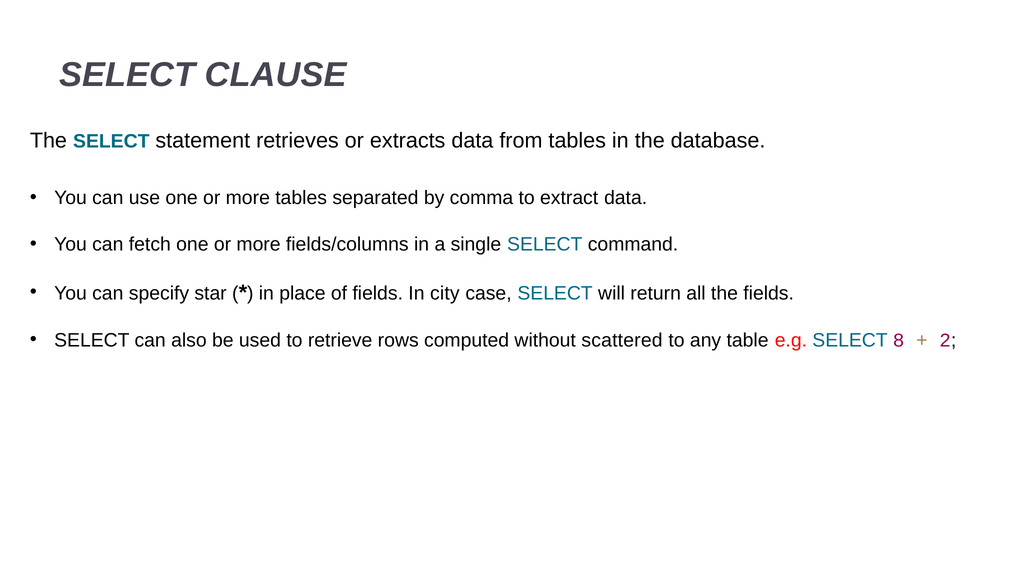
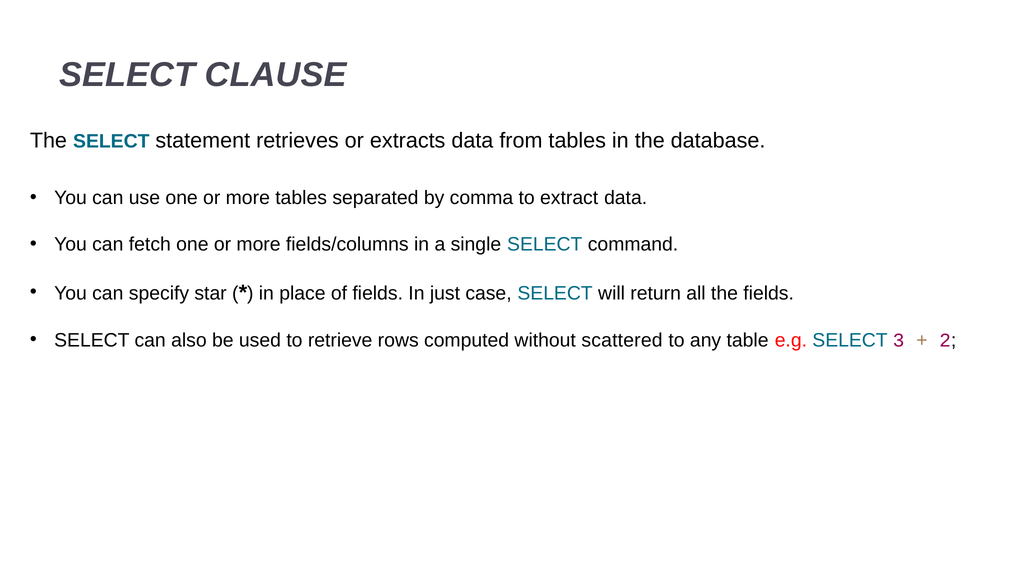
city: city -> just
8: 8 -> 3
